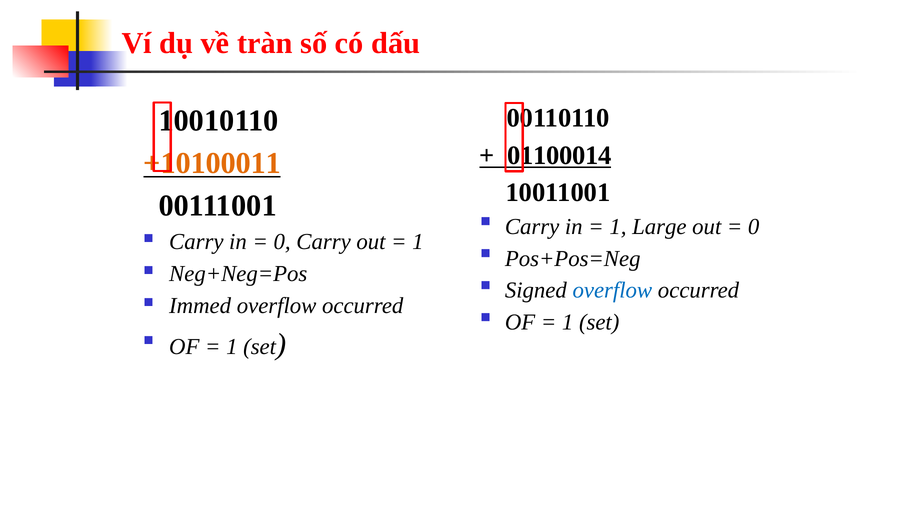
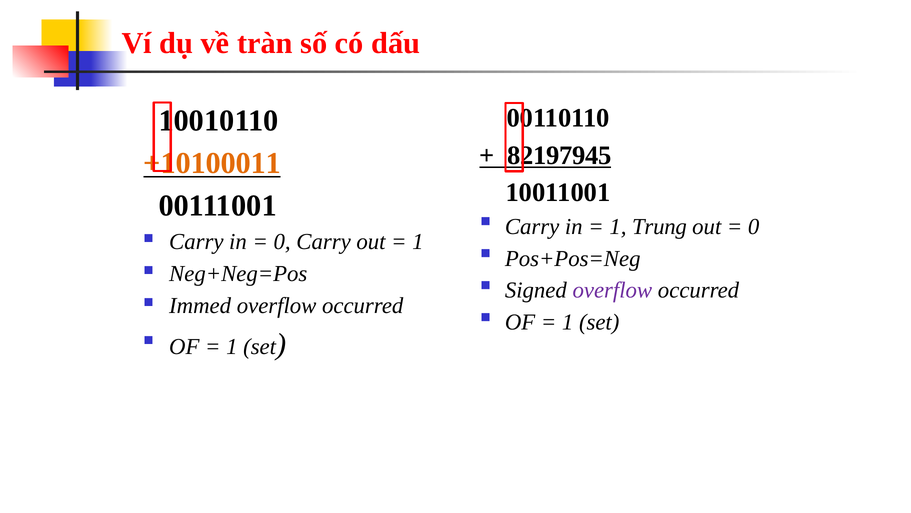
01100014: 01100014 -> 82197945
Large: Large -> Trung
overflow at (612, 290) colour: blue -> purple
